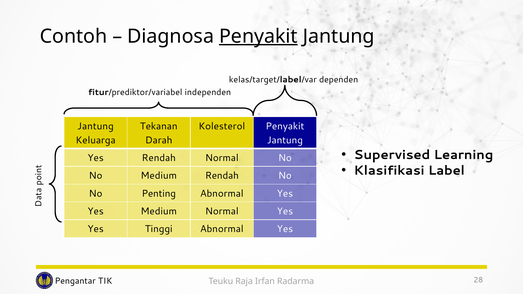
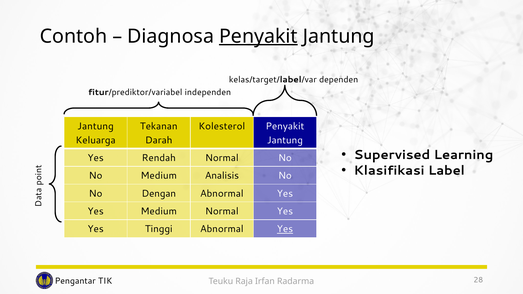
Medium Rendah: Rendah -> Analisis
Penting: Penting -> Dengan
Yes at (285, 229) underline: none -> present
